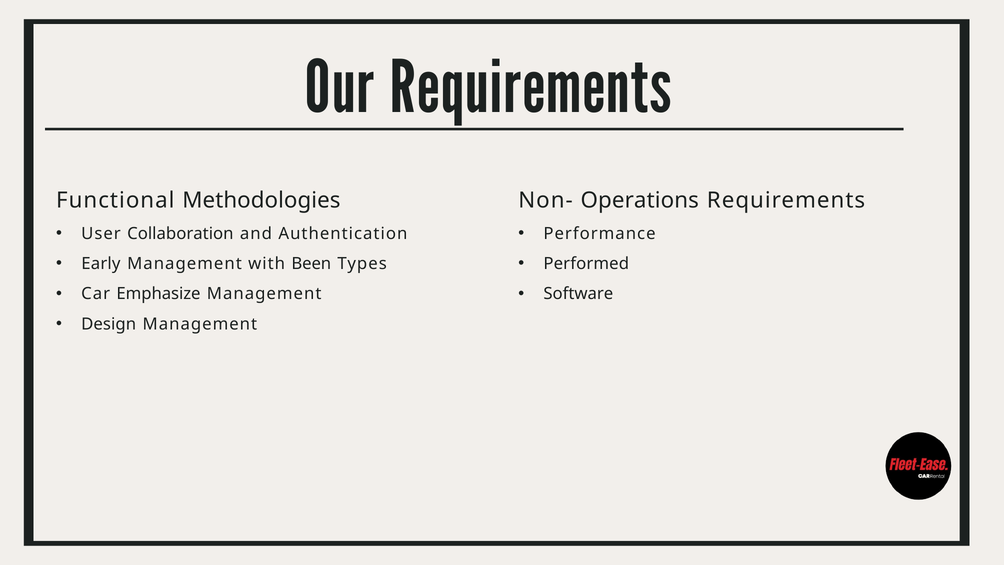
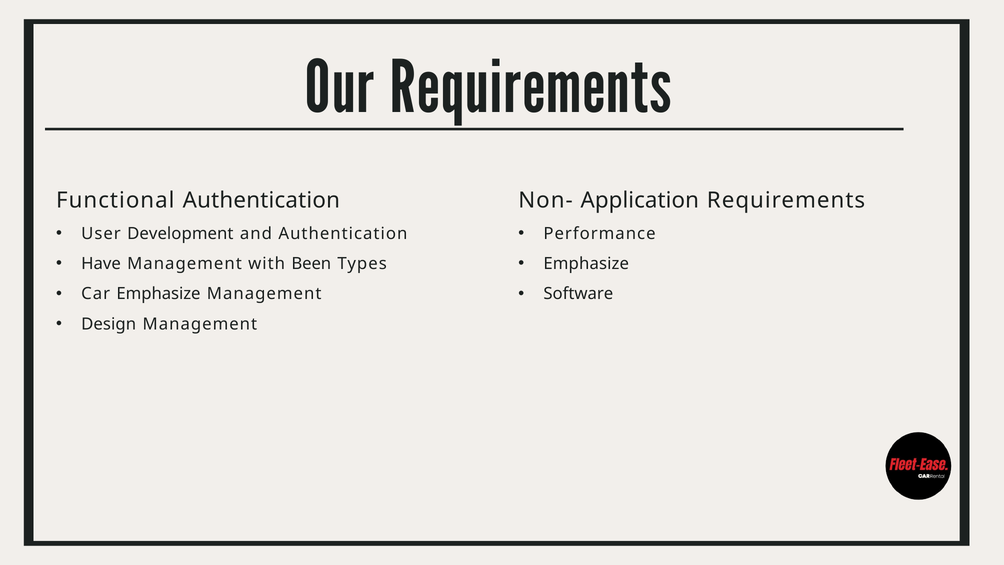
Functional Methodologies: Methodologies -> Authentication
Operations: Operations -> Application
Collaboration: Collaboration -> Development
Early: Early -> Have
Performed at (586, 264): Performed -> Emphasize
